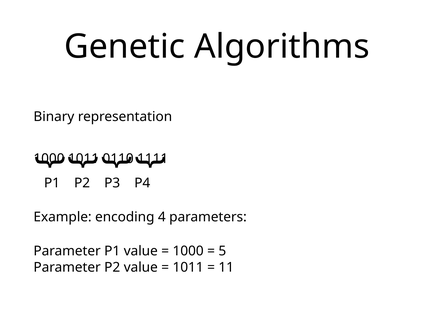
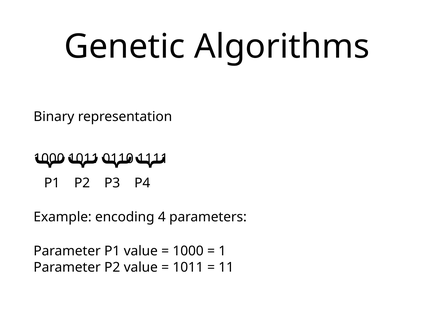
5: 5 -> 1
